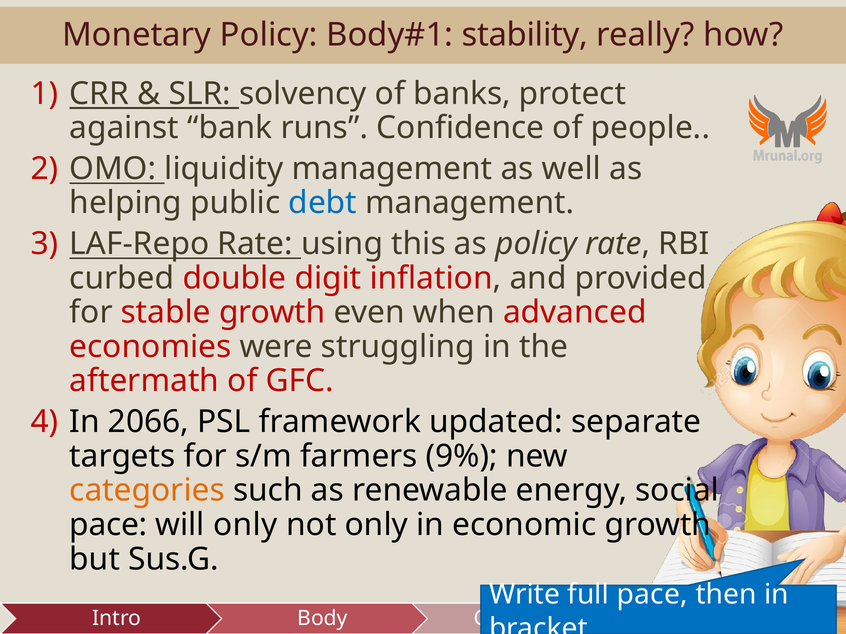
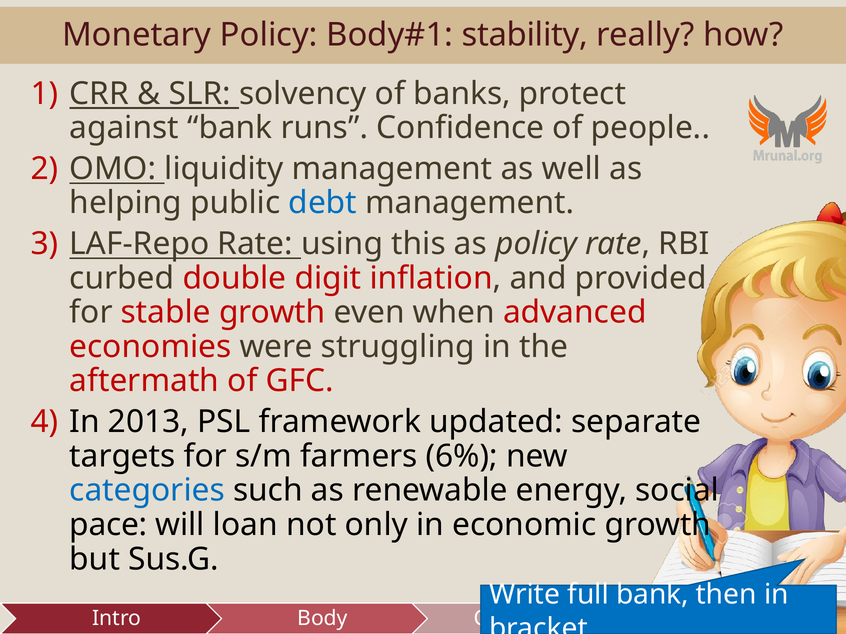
2066: 2066 -> 2013
9%: 9% -> 6%
categories colour: orange -> blue
will only: only -> loan
full pace: pace -> bank
